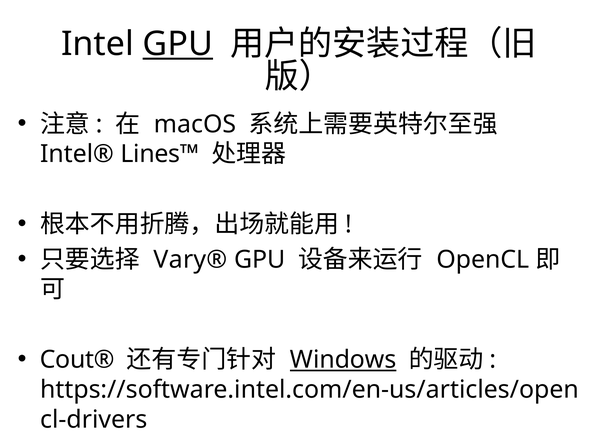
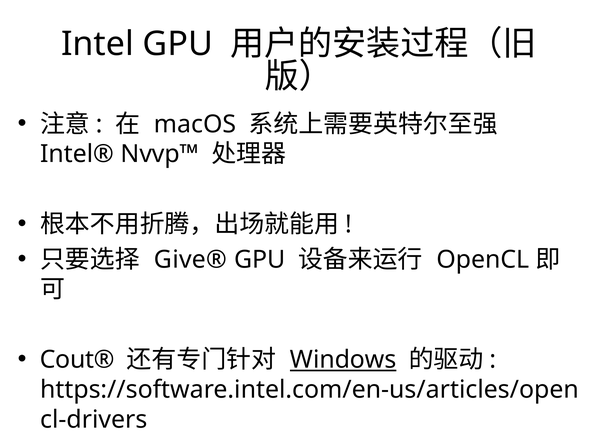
GPU at (178, 44) underline: present -> none
Lines™: Lines™ -> Nvvp™
Vary®: Vary® -> Give®
